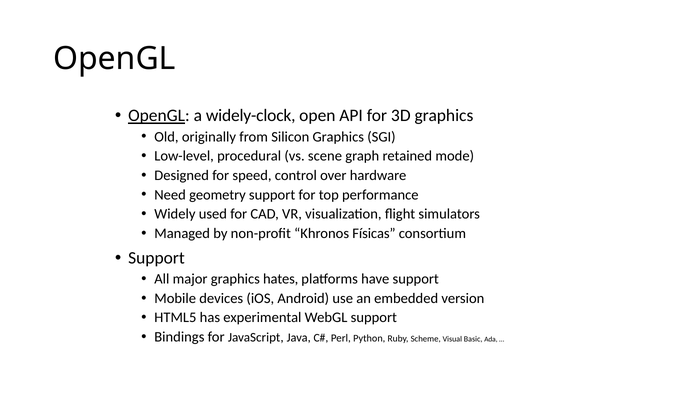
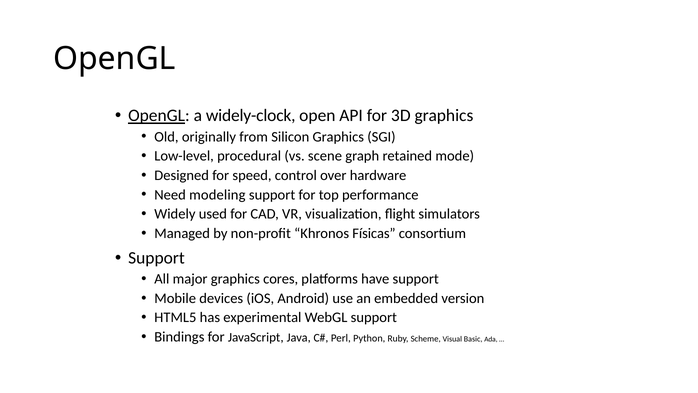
geometry: geometry -> modeling
hates: hates -> cores
